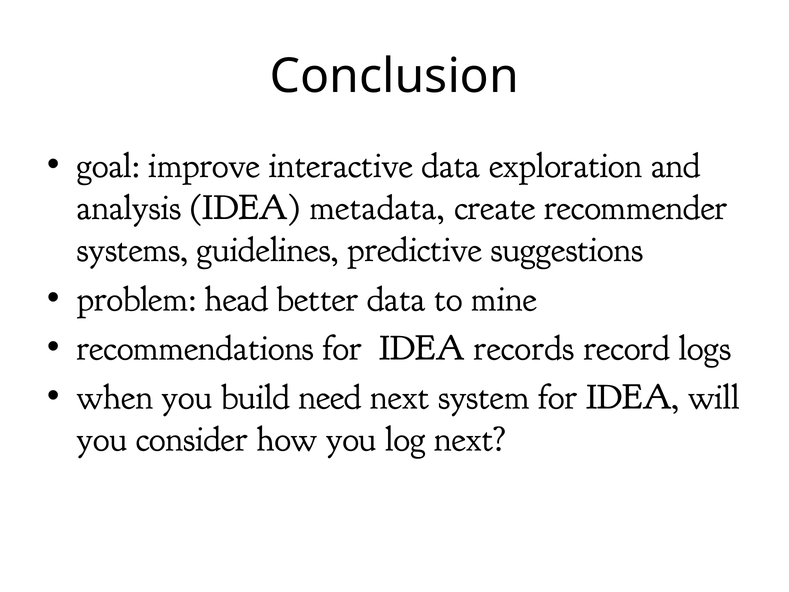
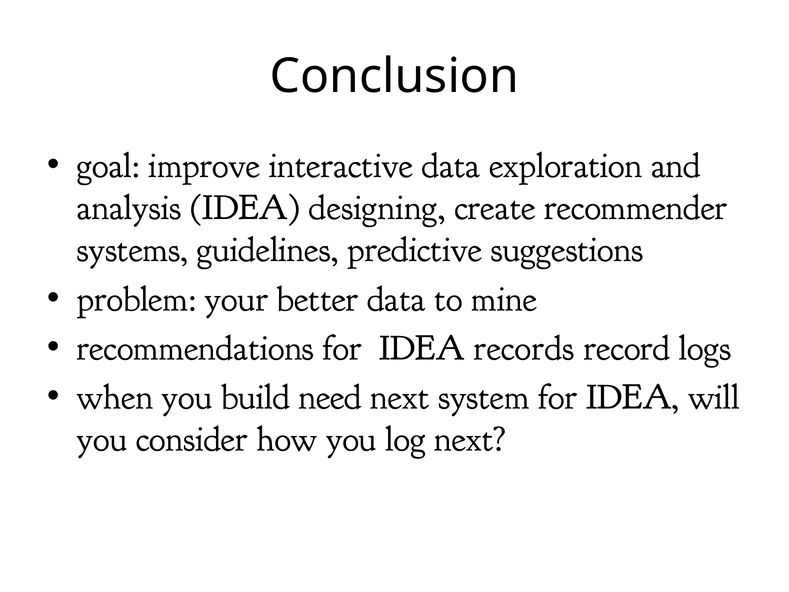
metadata: metadata -> designing
head: head -> your
